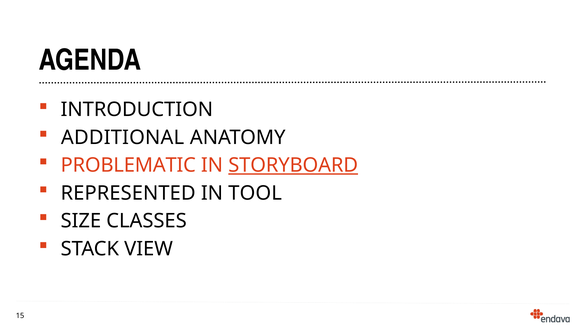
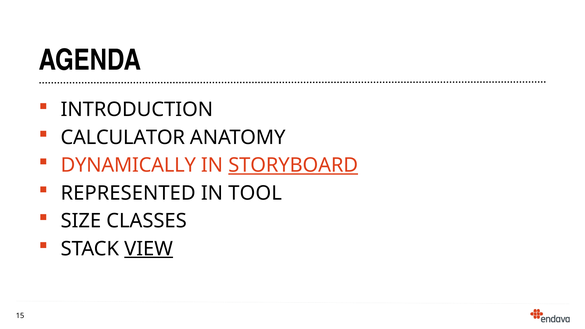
ADDITIONAL: ADDITIONAL -> CALCULATOR
PROBLEMATIC: PROBLEMATIC -> DYNAMICALLY
VIEW underline: none -> present
